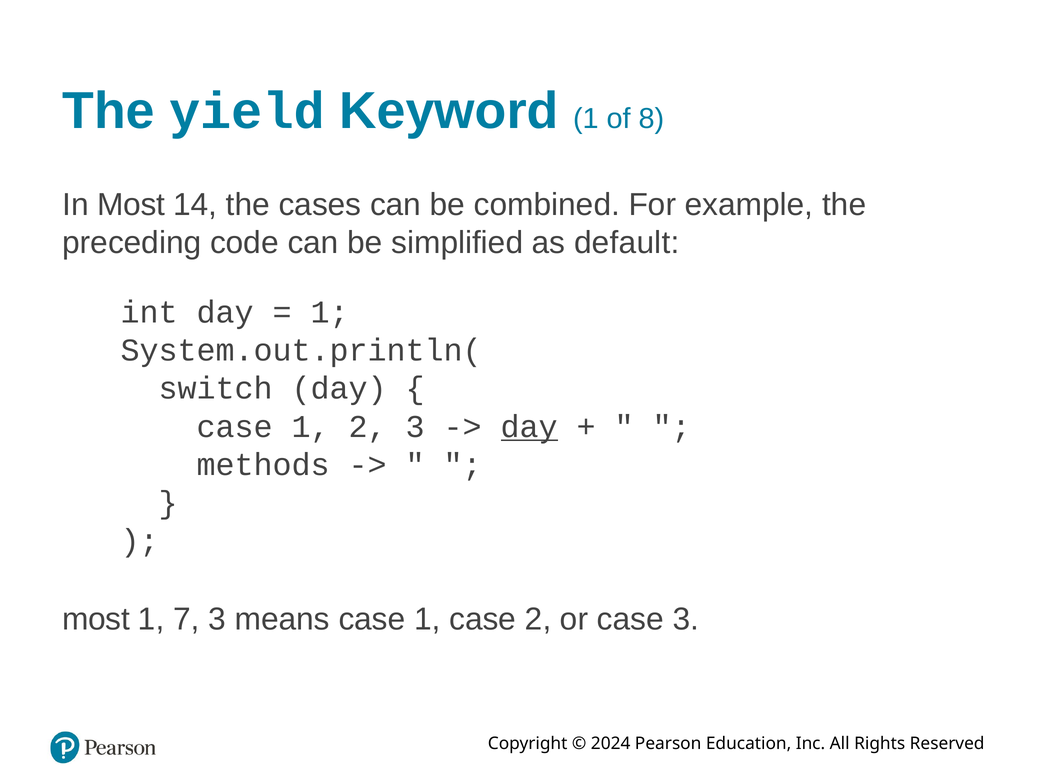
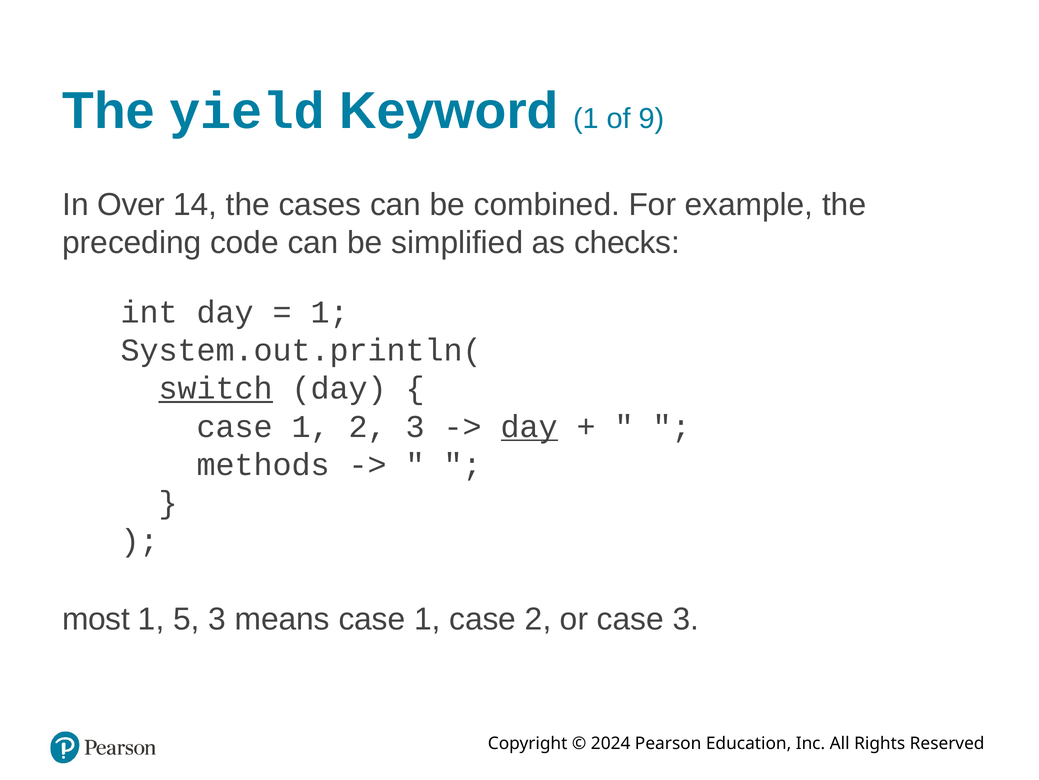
8: 8 -> 9
In Most: Most -> Over
default: default -> checks
switch underline: none -> present
7: 7 -> 5
